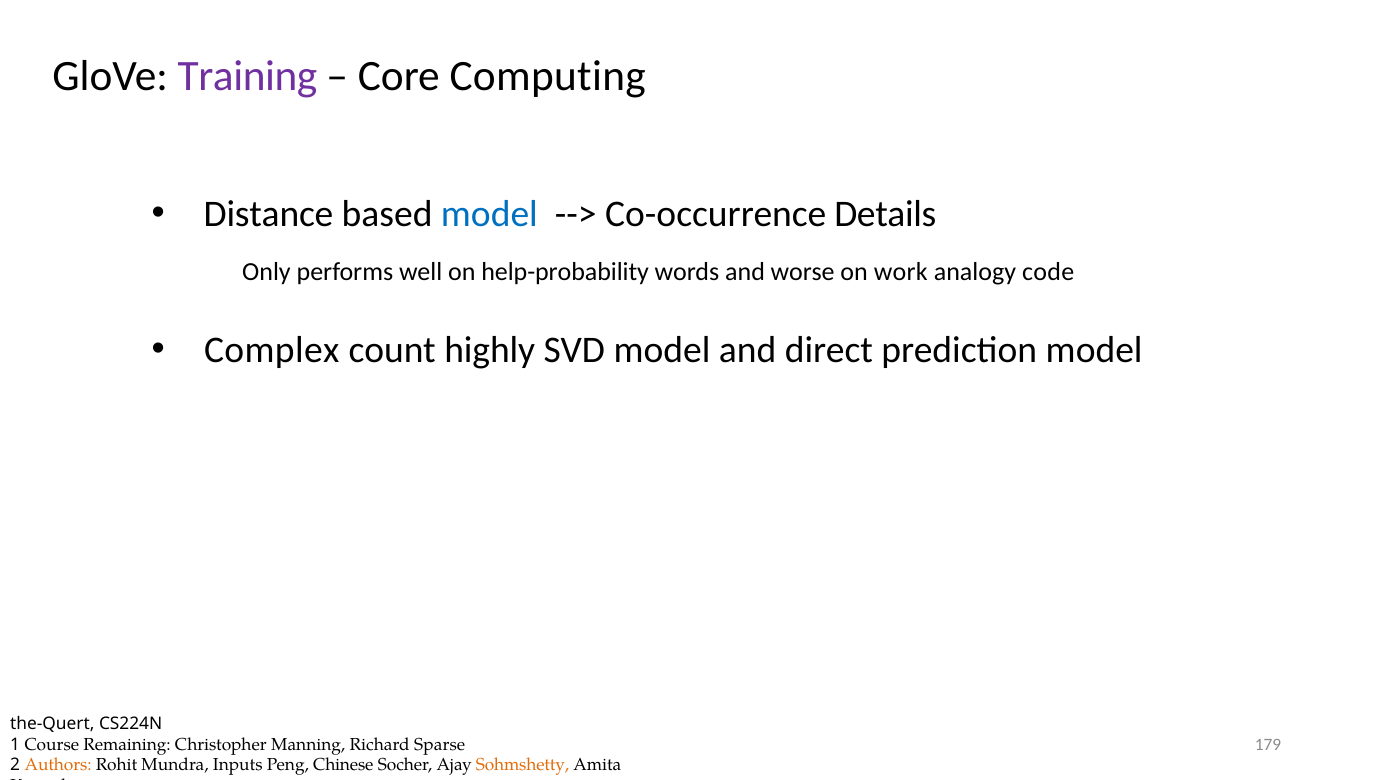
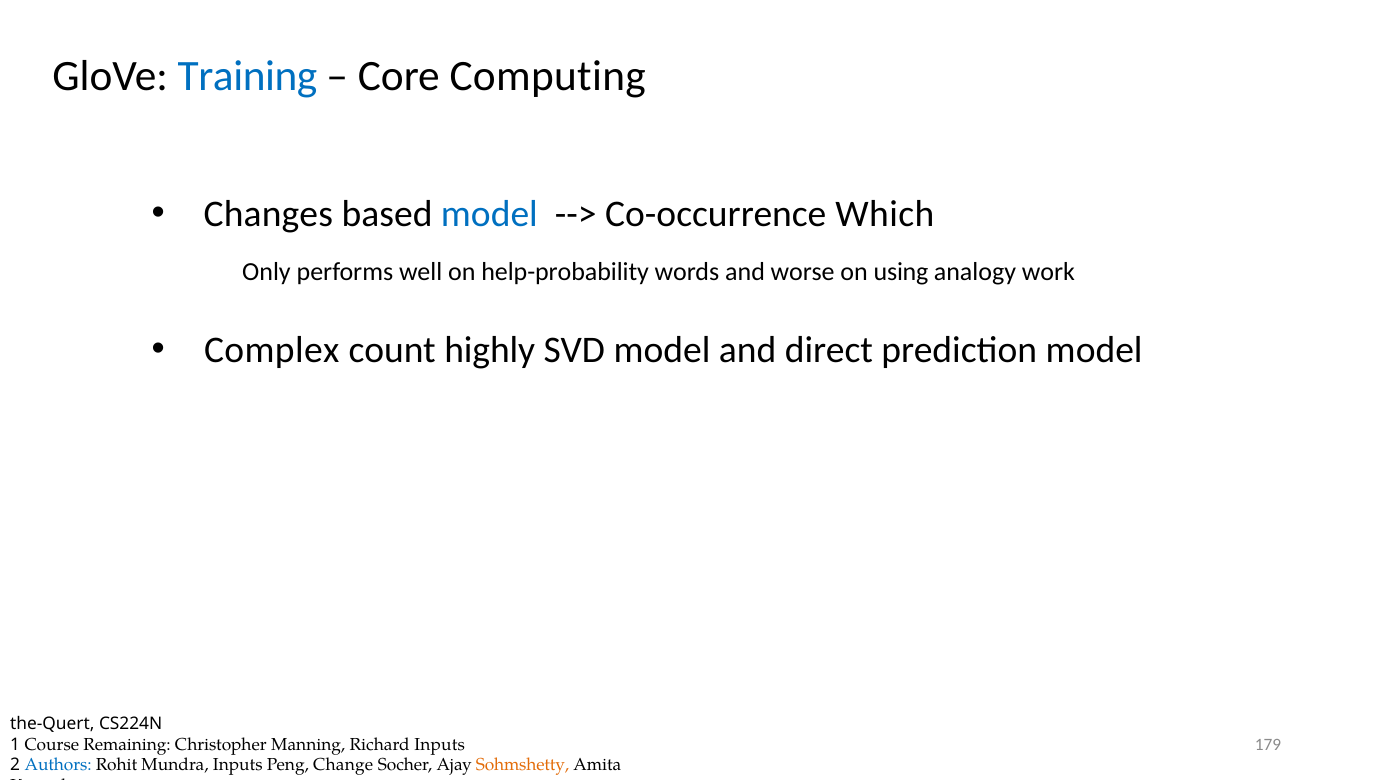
Training colour: purple -> blue
Distance: Distance -> Changes
Details: Details -> Which
work: work -> using
code: code -> work
Richard Sparse: Sparse -> Inputs
Authors colour: orange -> blue
Chinese: Chinese -> Change
